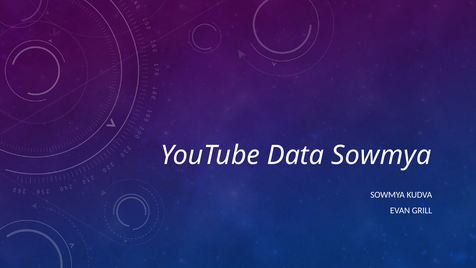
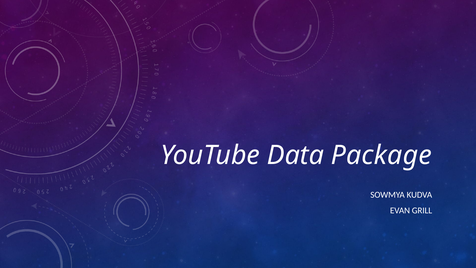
Data Sowmya: Sowmya -> Package
